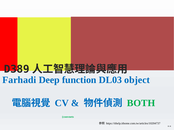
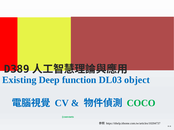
Farhadi: Farhadi -> Existing
BOTH: BOTH -> COCO
